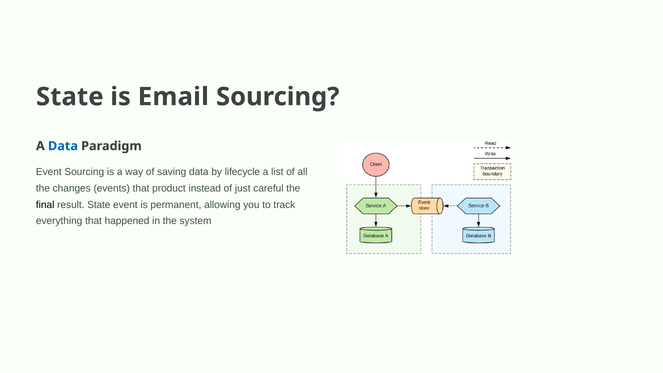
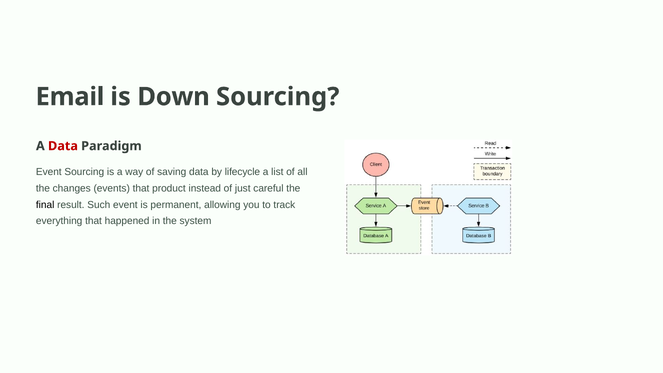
State at (70, 97): State -> Email
Email: Email -> Down
Data at (63, 146) colour: blue -> red
result State: State -> Such
